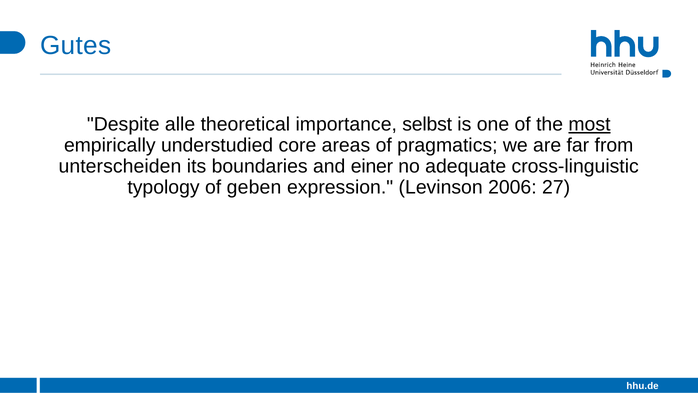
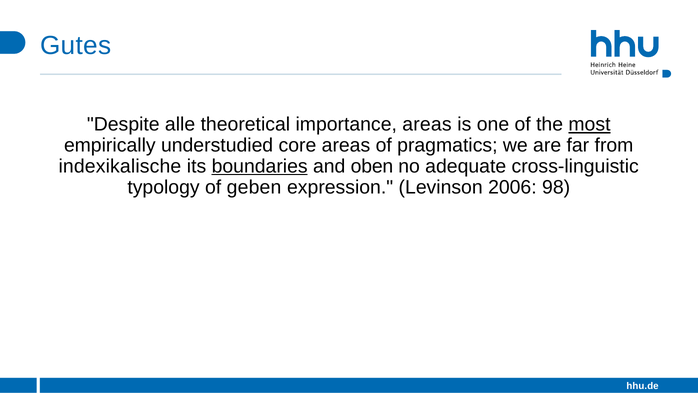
importance selbst: selbst -> areas
unterscheiden: unterscheiden -> indexikalische
boundaries underline: none -> present
einer: einer -> oben
27: 27 -> 98
